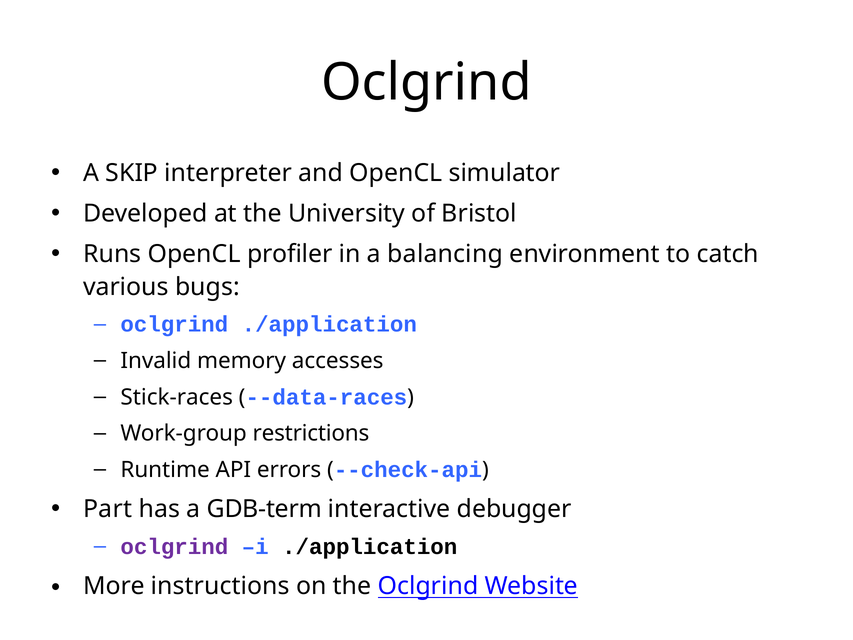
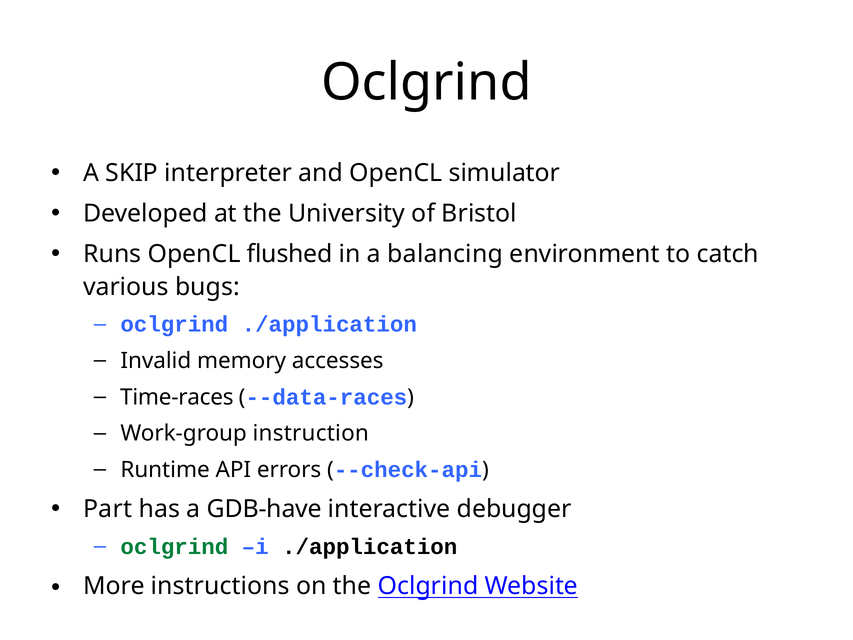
profiler: profiler -> flushed
Stick-races: Stick-races -> Time-races
restrictions: restrictions -> instruction
GDB-term: GDB-term -> GDB-have
oclgrind at (174, 546) colour: purple -> green
